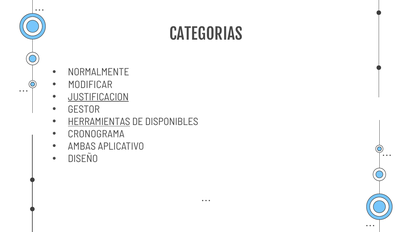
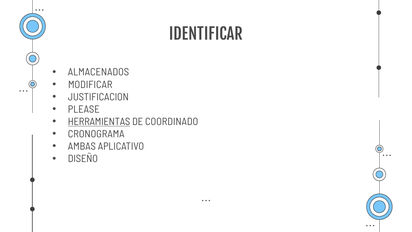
CATEGORIAS: CATEGORIAS -> IDENTIFICAR
NORMALMENTE: NORMALMENTE -> ALMACENADOS
JUSTIFICACION underline: present -> none
GESTOR: GESTOR -> PLEASE
DISPONIBLES: DISPONIBLES -> COORDINADO
